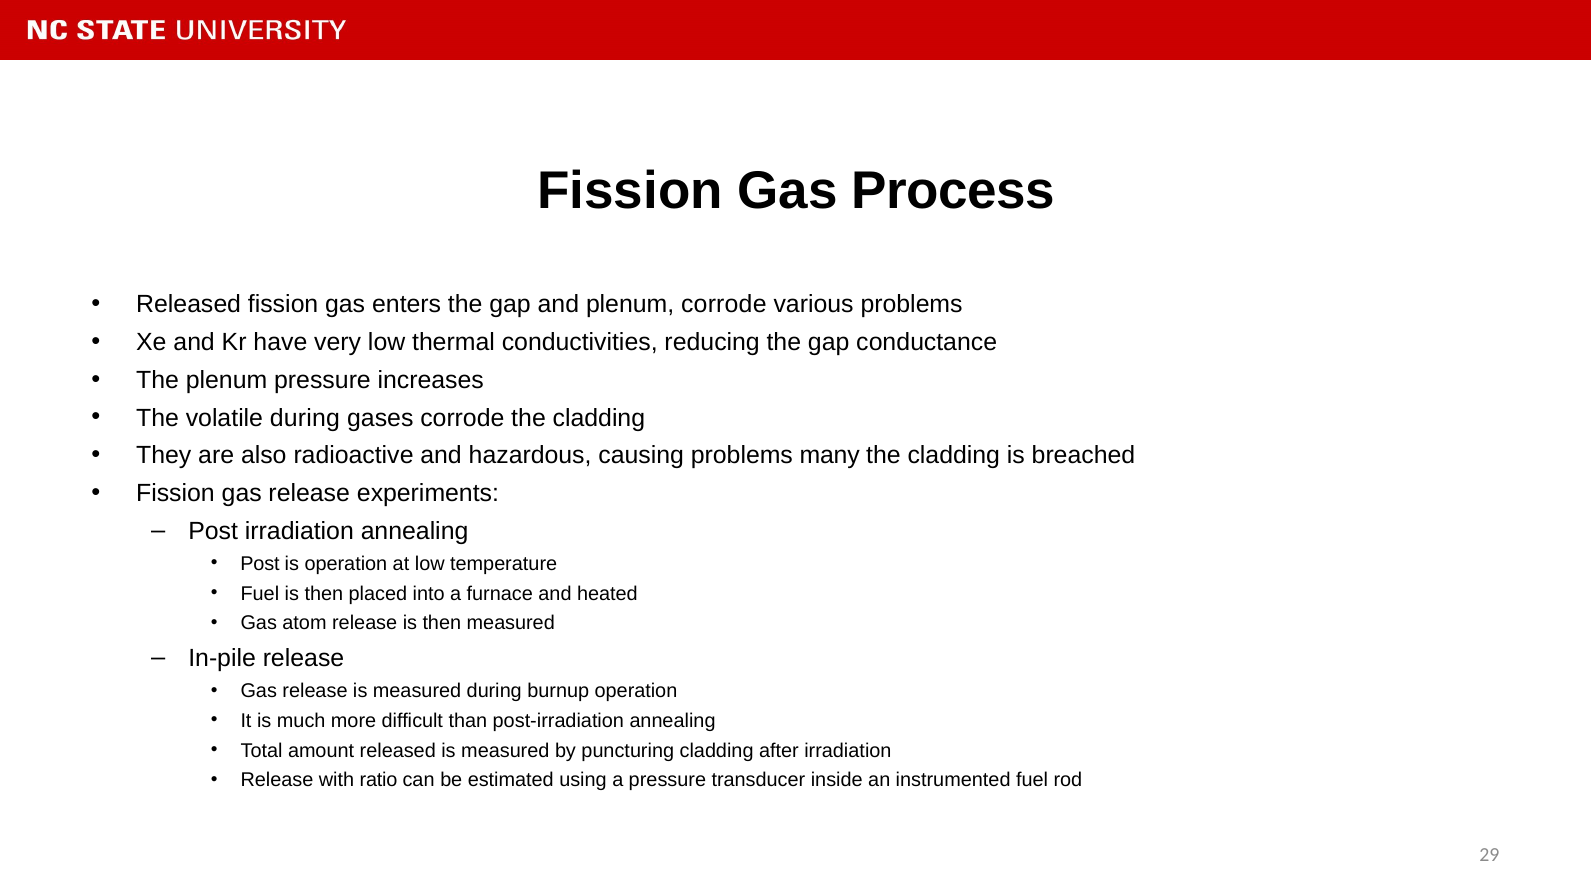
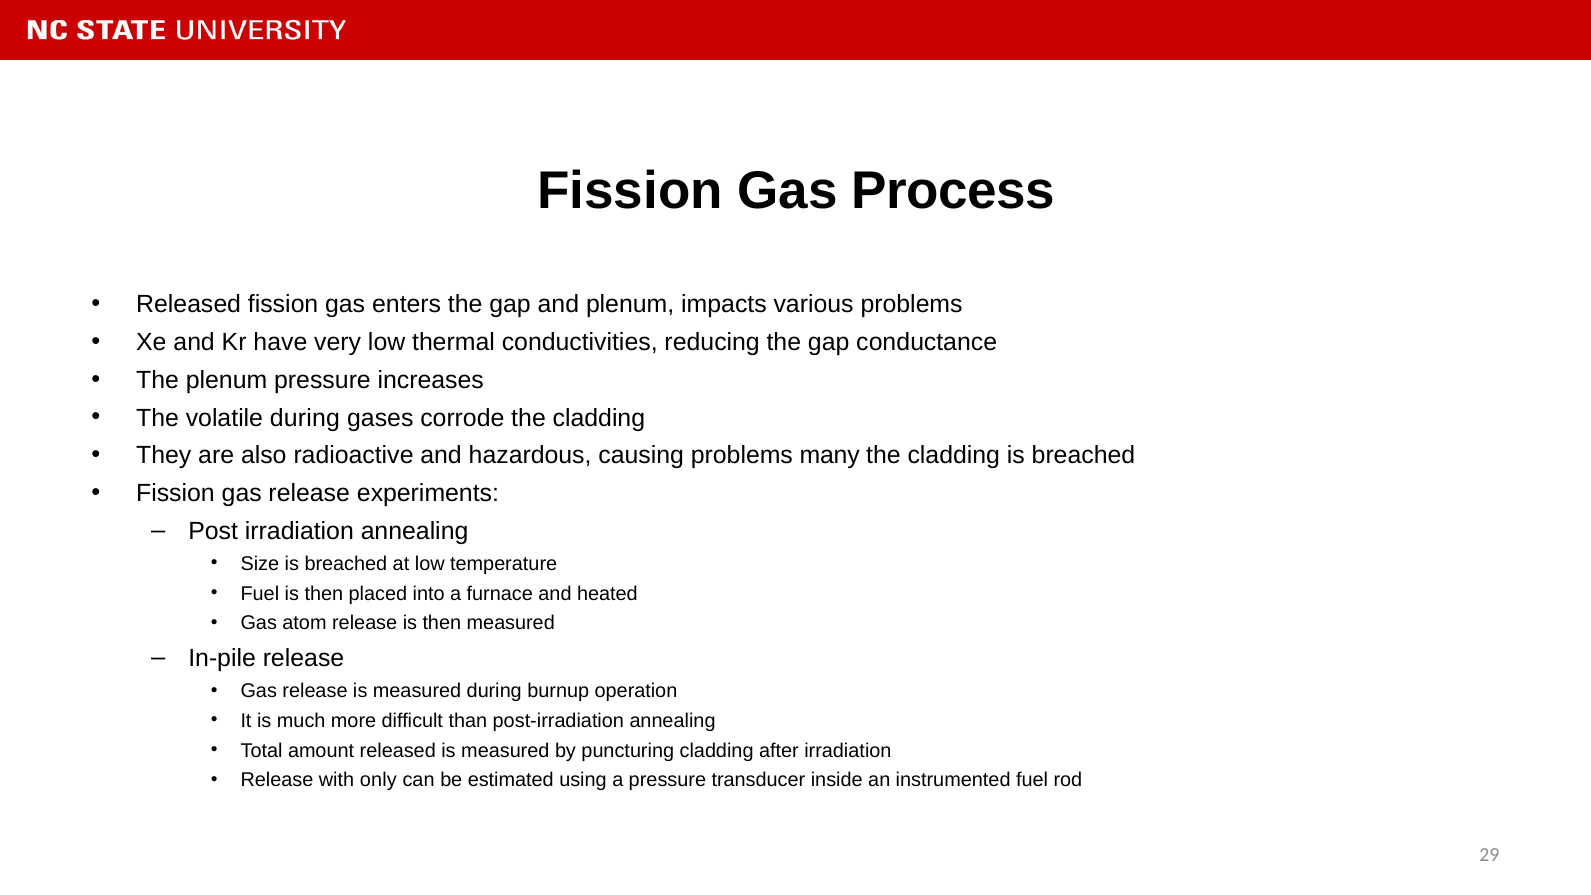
plenum corrode: corrode -> impacts
Post at (260, 564): Post -> Size
operation at (346, 564): operation -> breached
ratio: ratio -> only
